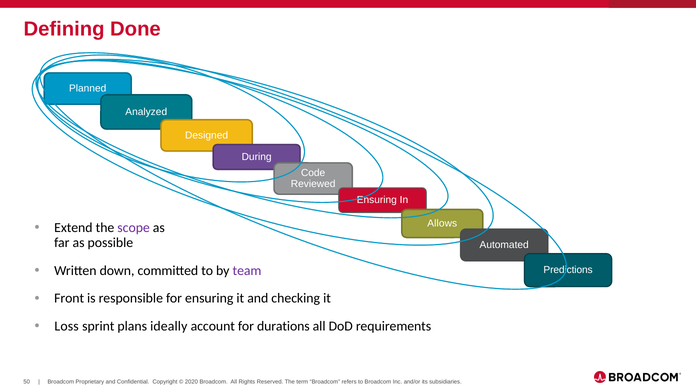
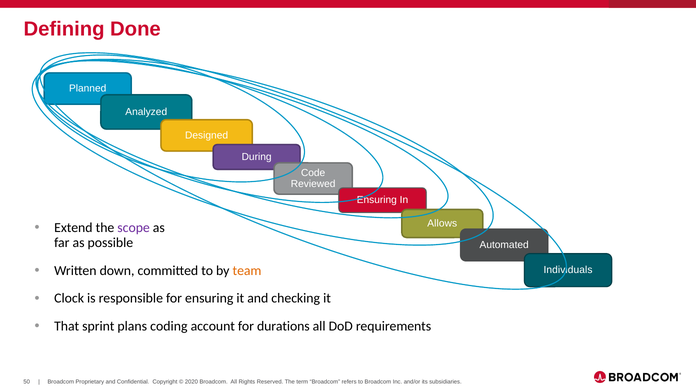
team colour: purple -> orange
Predictions: Predictions -> Individuals
Front: Front -> Clock
Loss: Loss -> That
ideally: ideally -> coding
